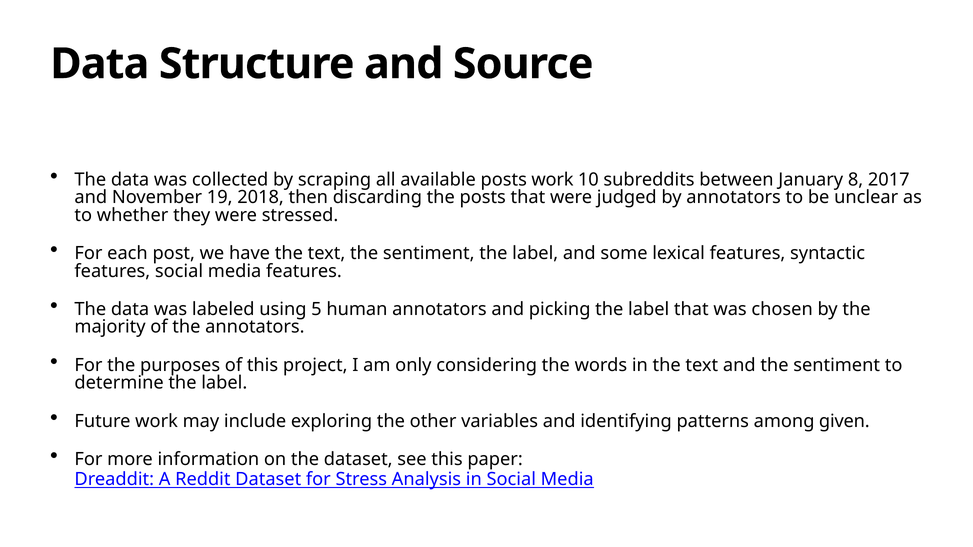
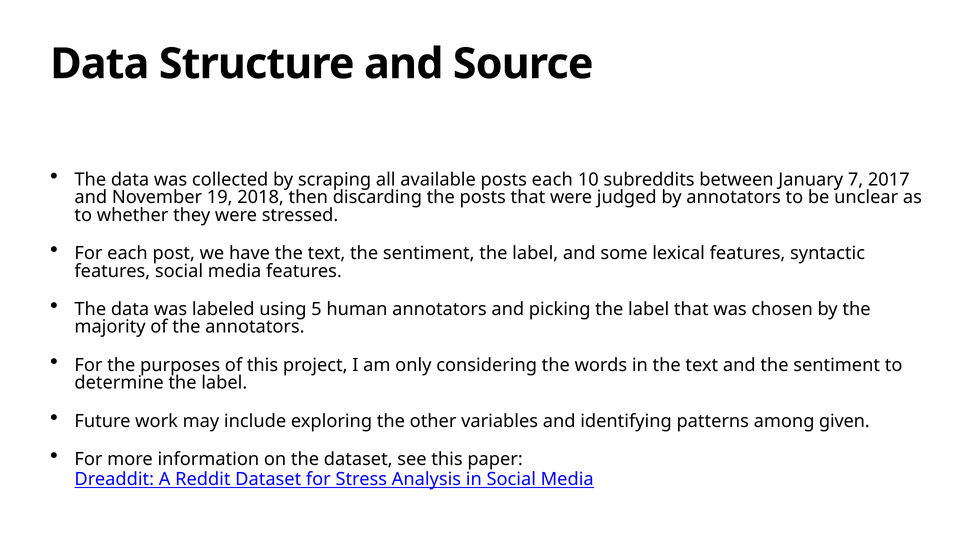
posts work: work -> each
8: 8 -> 7
